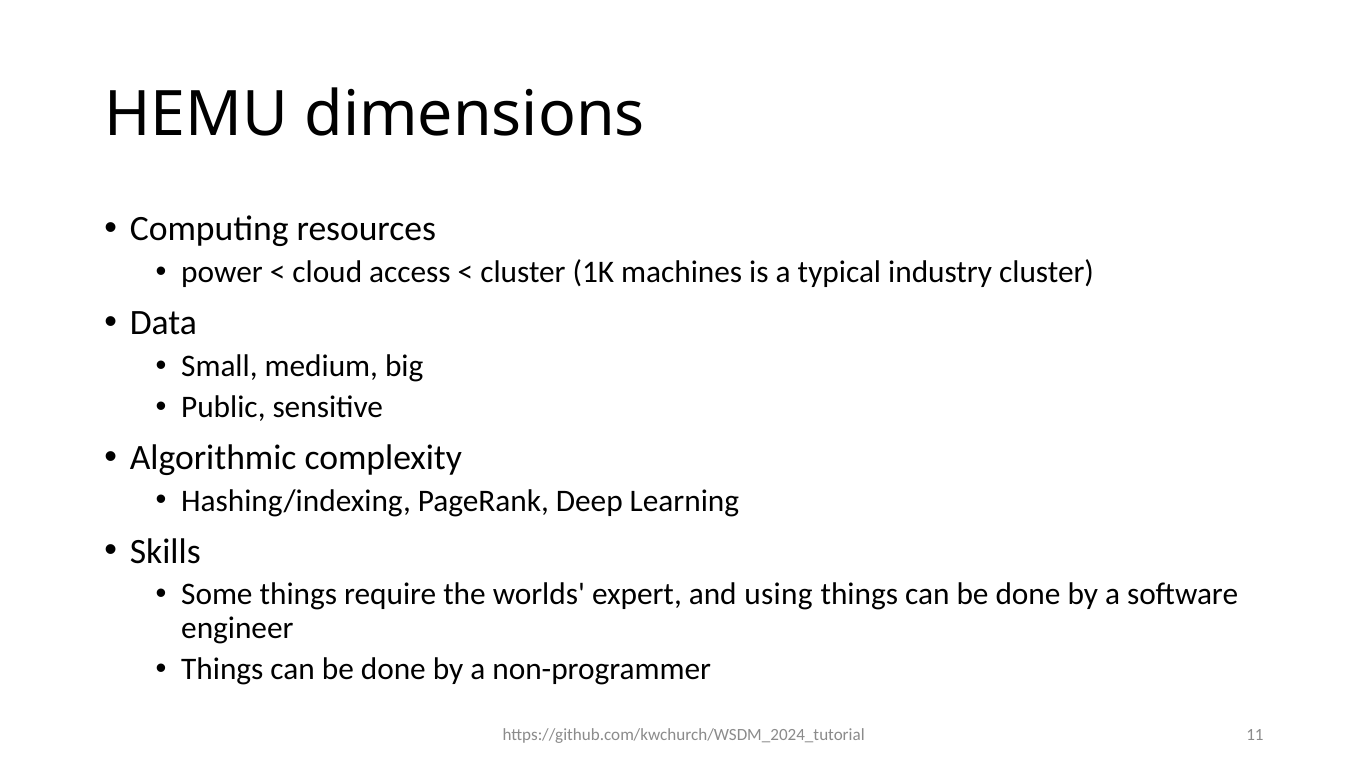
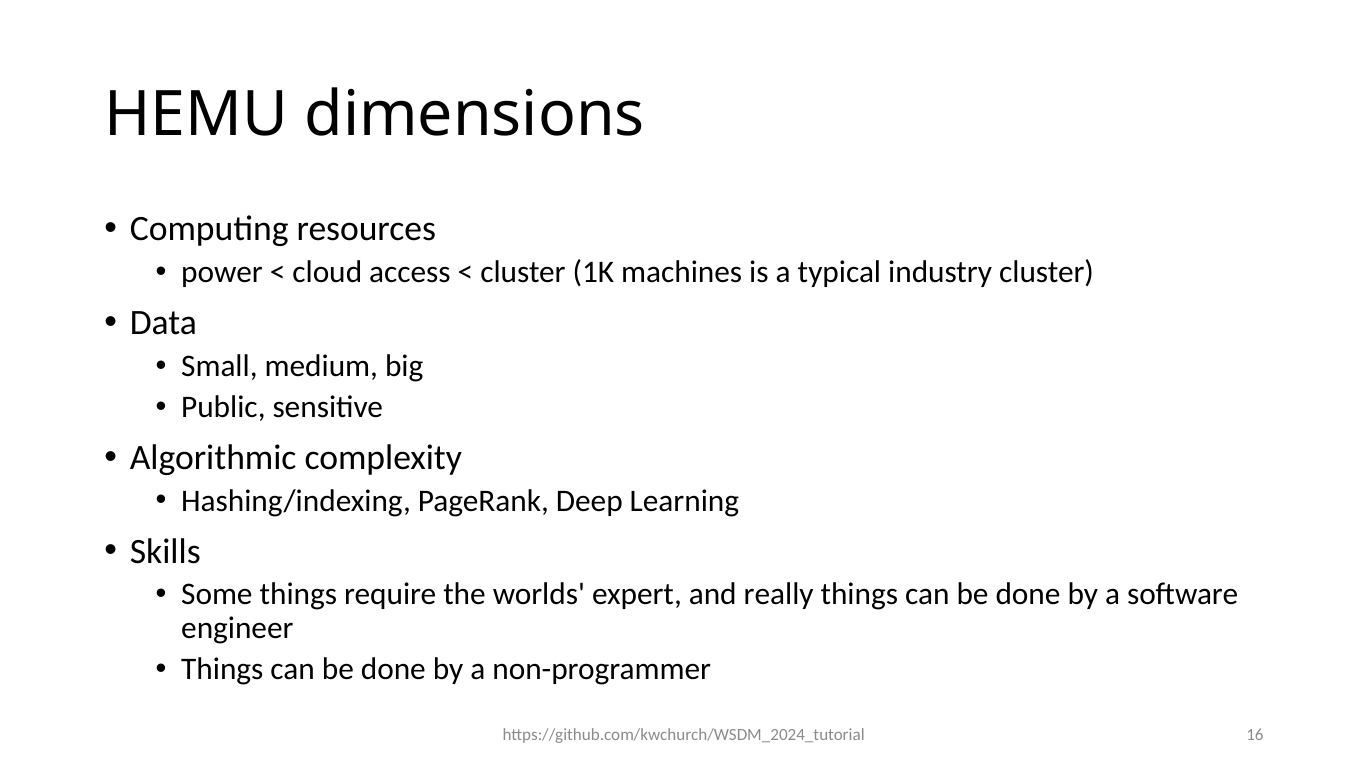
using: using -> really
11: 11 -> 16
